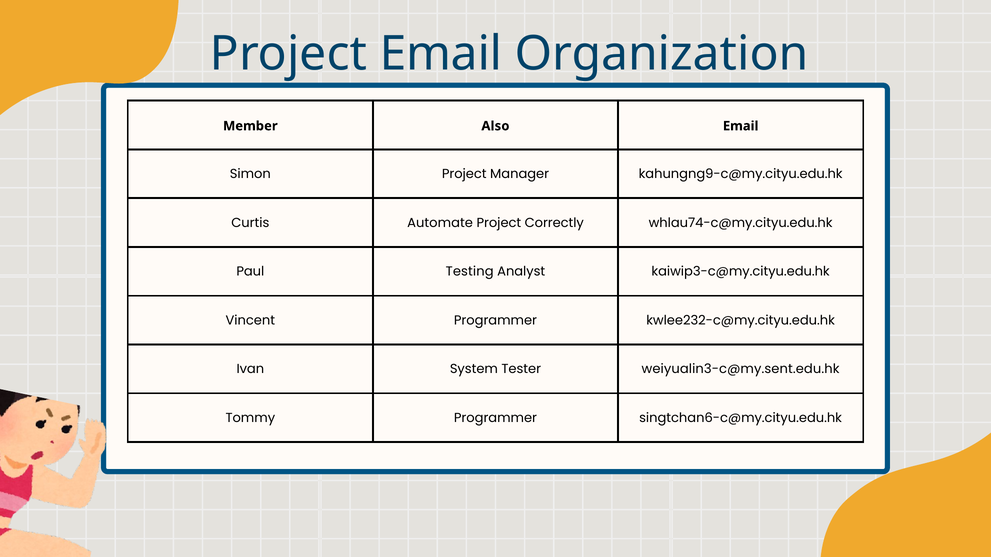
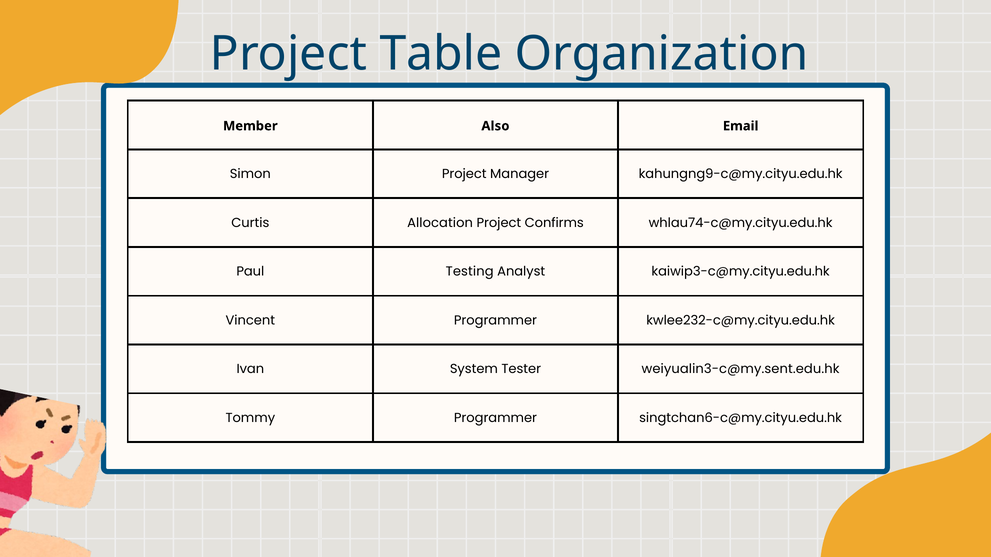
Project Email: Email -> Table
Automate: Automate -> Allocation
Correctly: Correctly -> Confirms
